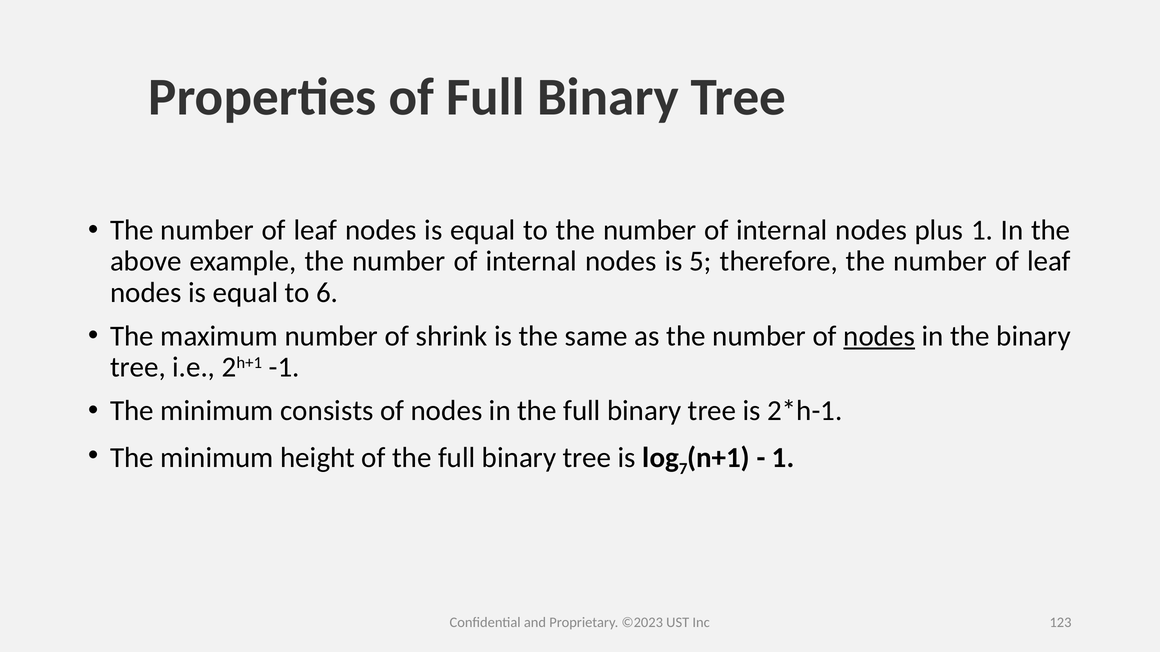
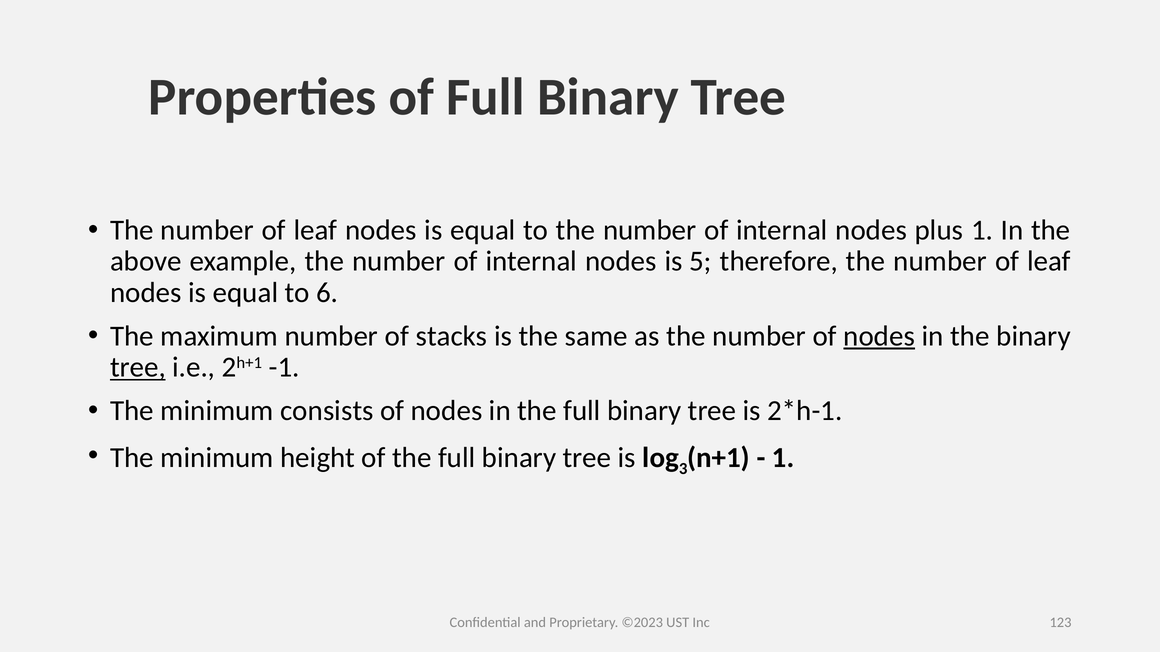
shrink: shrink -> stacks
tree at (138, 368) underline: none -> present
7: 7 -> 3
